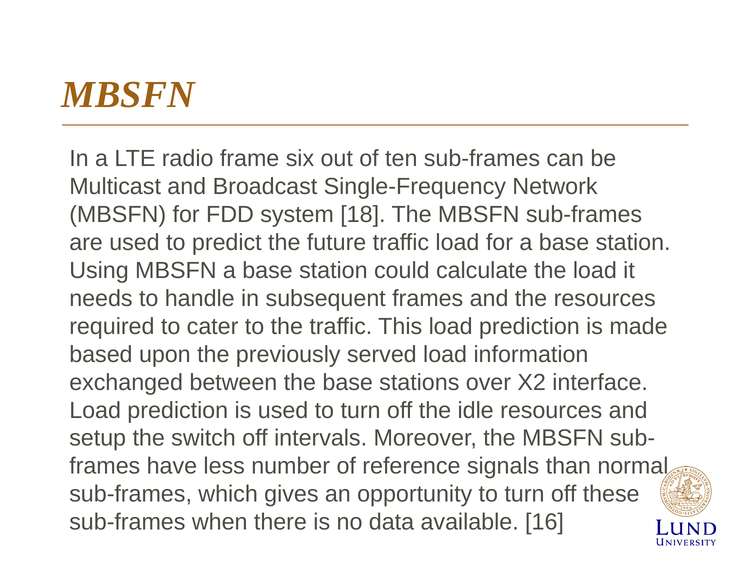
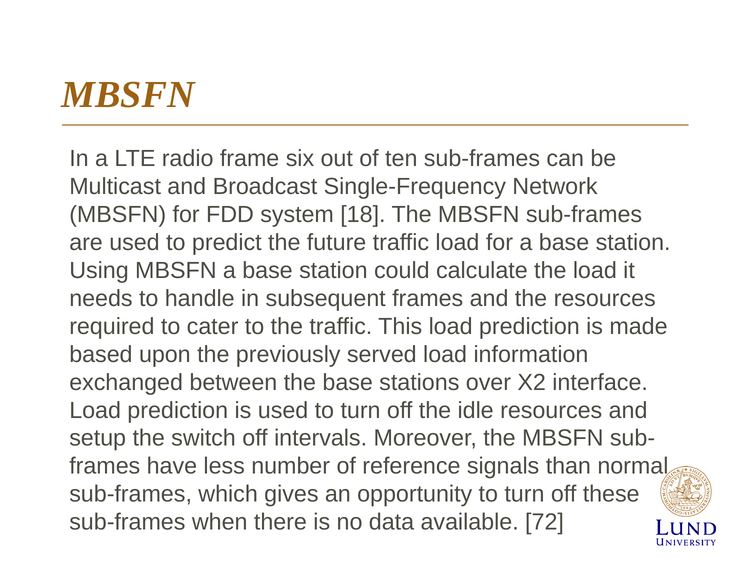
16: 16 -> 72
